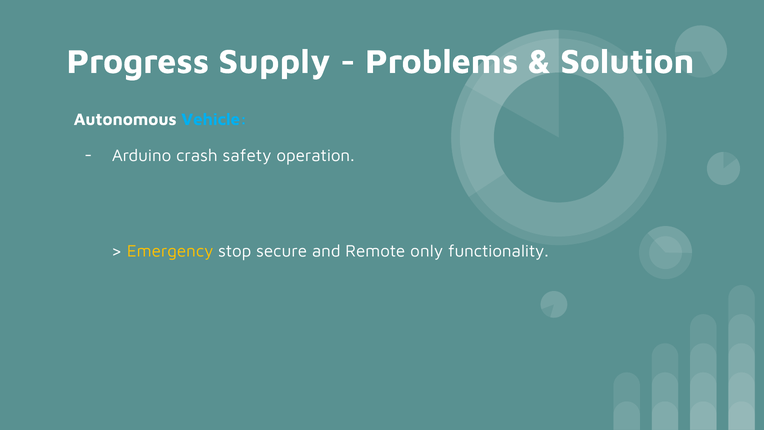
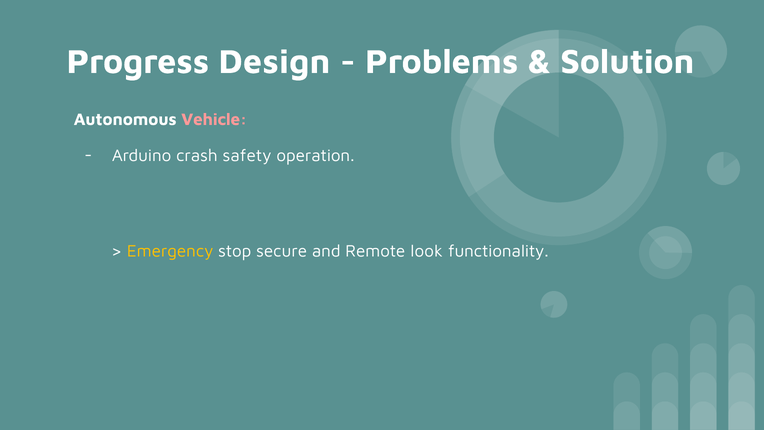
Supply: Supply -> Design
Vehicle colour: light blue -> pink
only: only -> look
